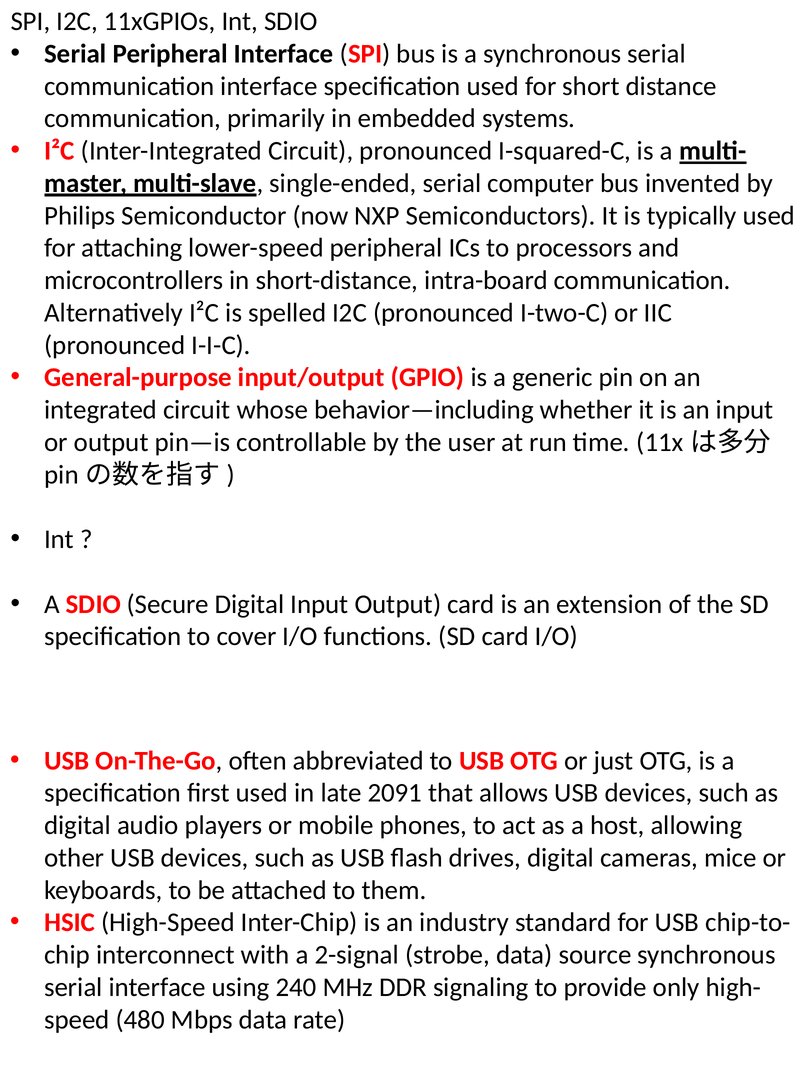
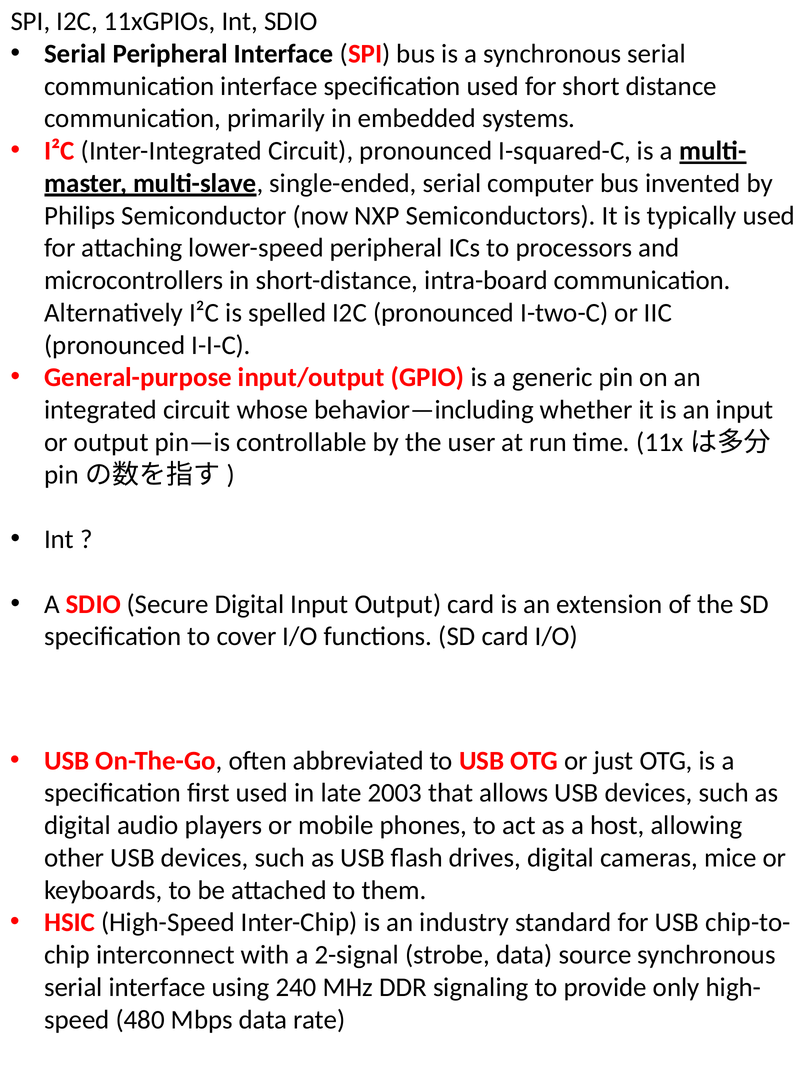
2091: 2091 -> 2003
